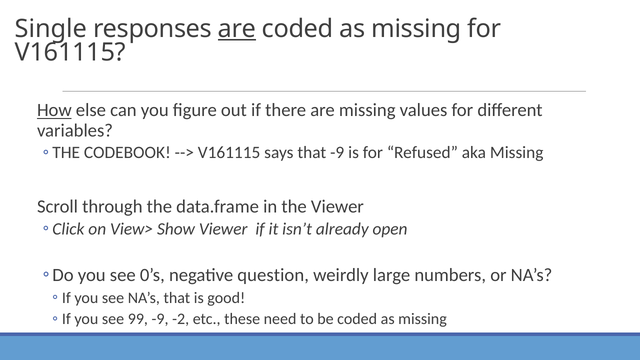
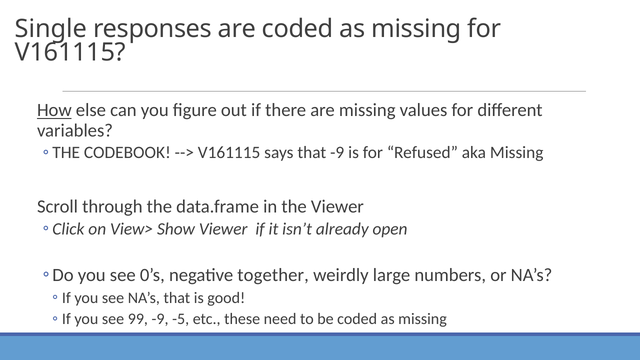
are at (237, 29) underline: present -> none
question: question -> together
-2: -2 -> -5
